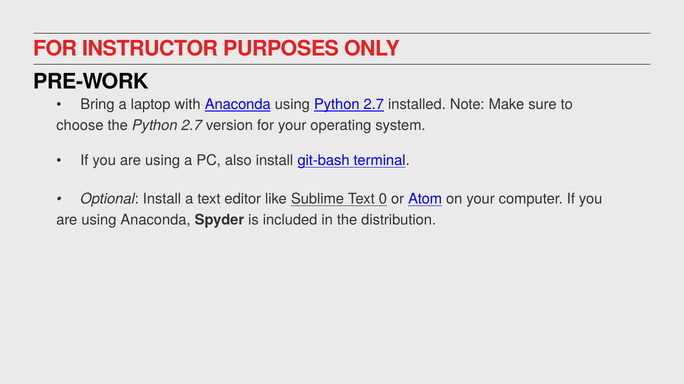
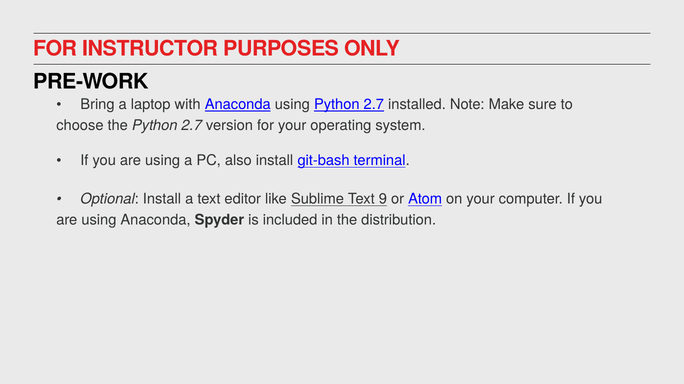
0: 0 -> 9
